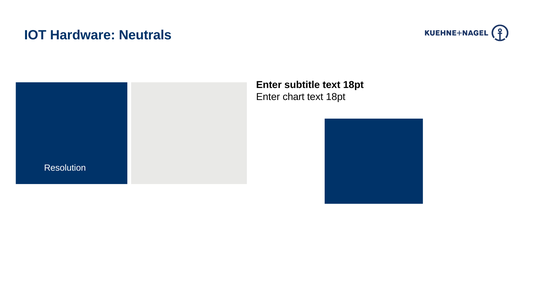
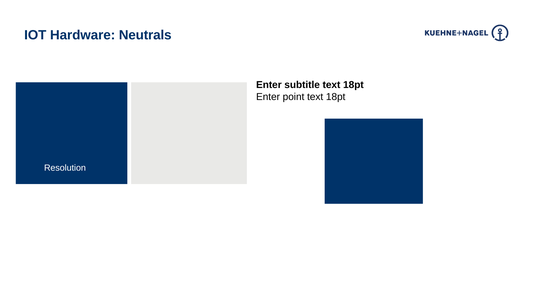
chart: chart -> point
